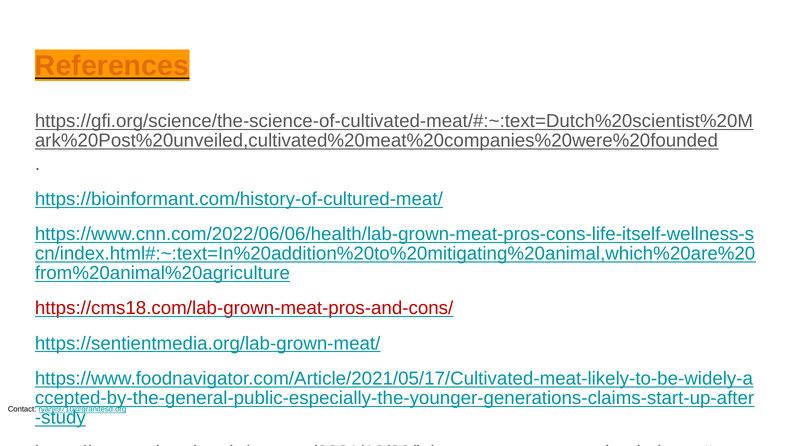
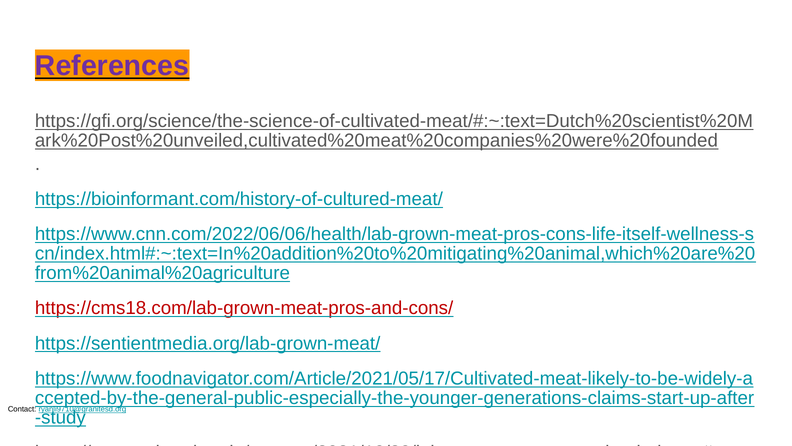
References colour: orange -> purple
